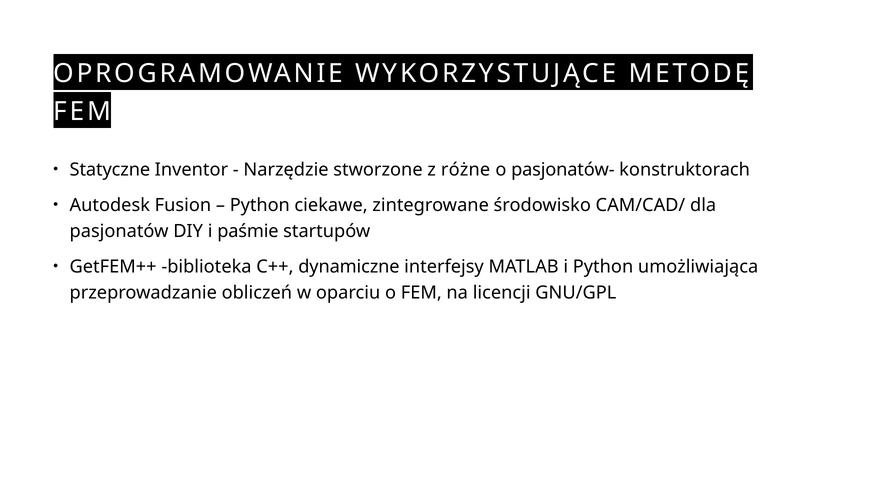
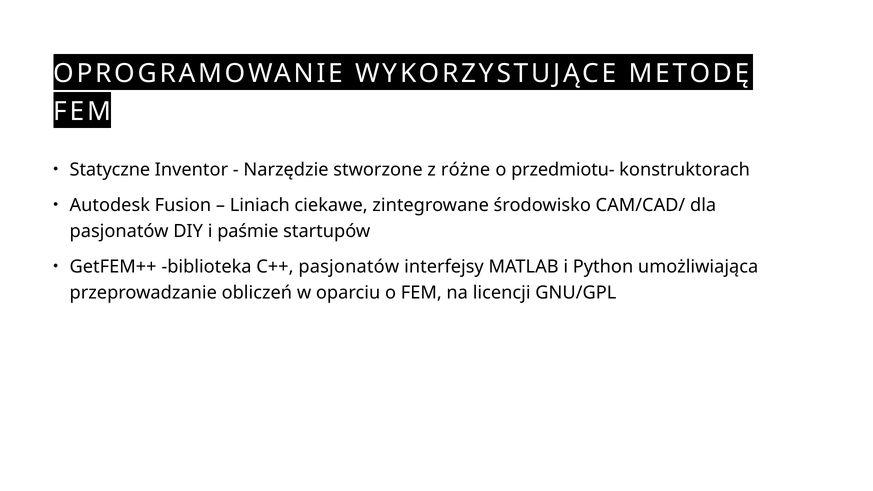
pasjonatów-: pasjonatów- -> przedmiotu-
Python at (260, 205): Python -> Liniach
C++ dynamiczne: dynamiczne -> pasjonatów
